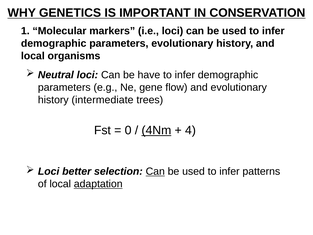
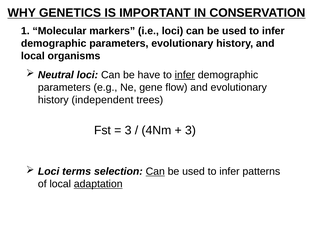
infer at (185, 75) underline: none -> present
intermediate: intermediate -> independent
0 at (128, 130): 0 -> 3
4Nm underline: present -> none
4 at (190, 130): 4 -> 3
better: better -> terms
